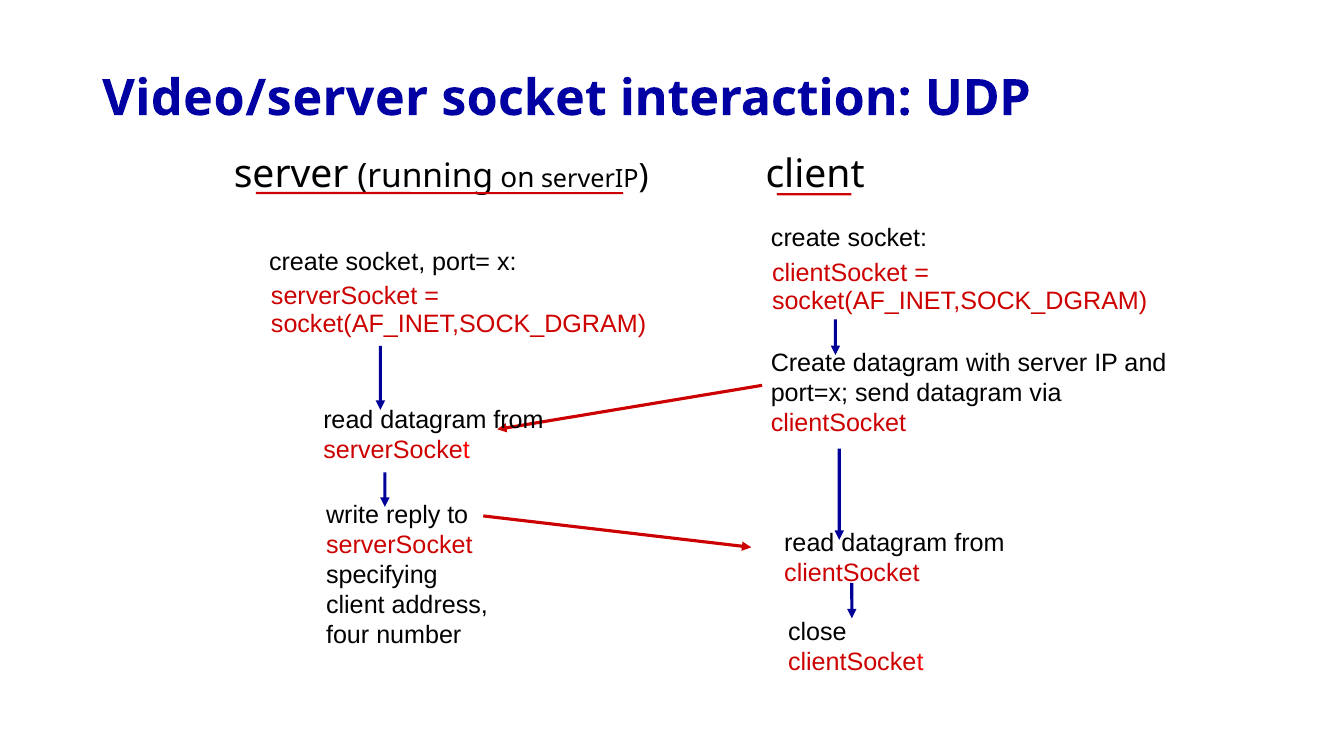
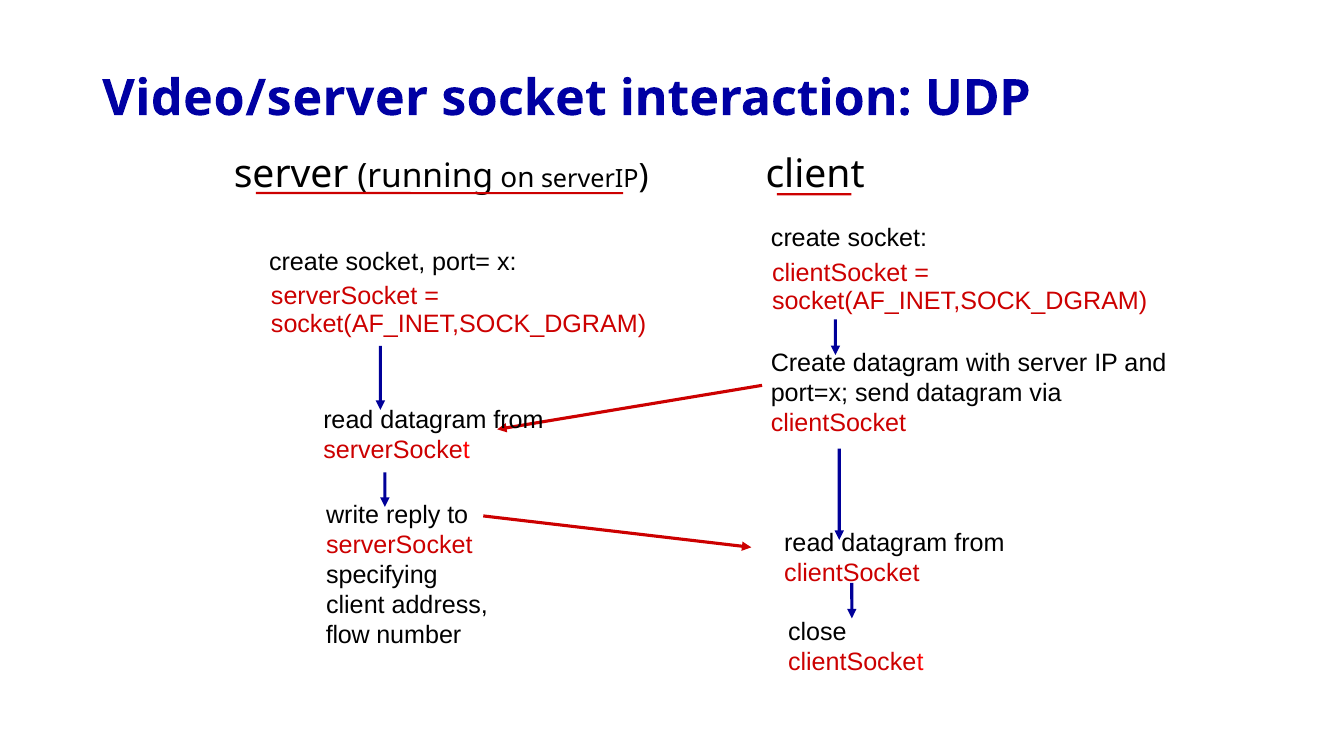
four: four -> flow
